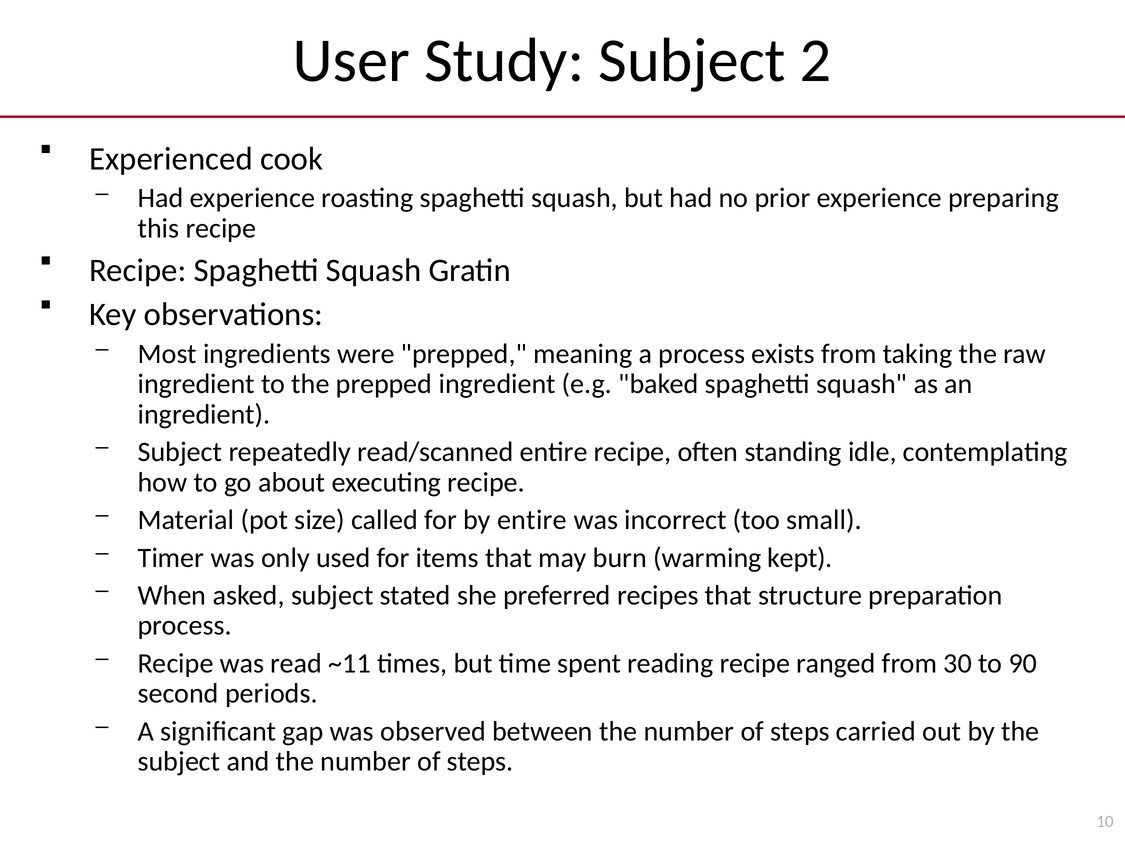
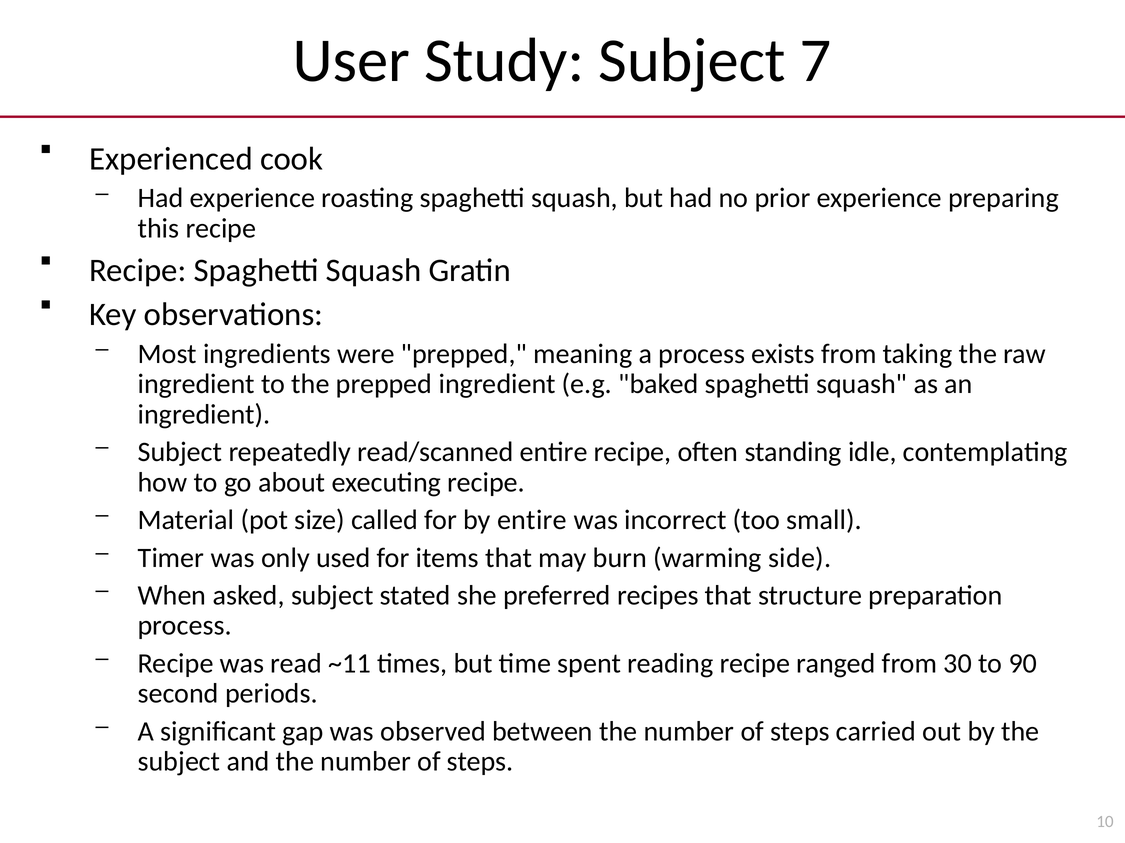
2: 2 -> 7
kept: kept -> side
